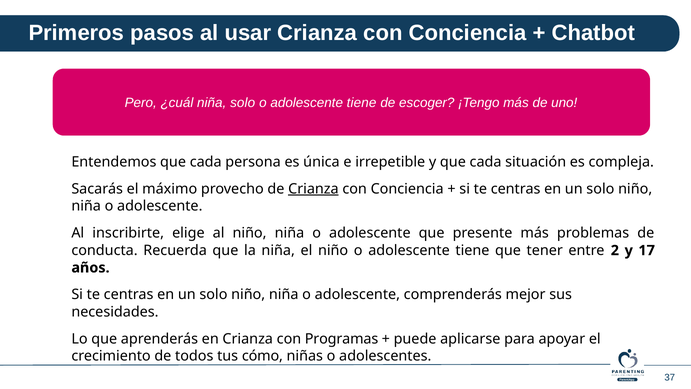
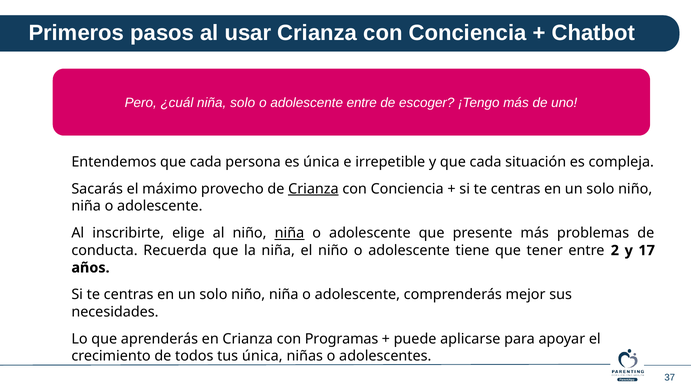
tiene at (362, 103): tiene -> entre
niña at (289, 233) underline: none -> present
tus cómo: cómo -> única
